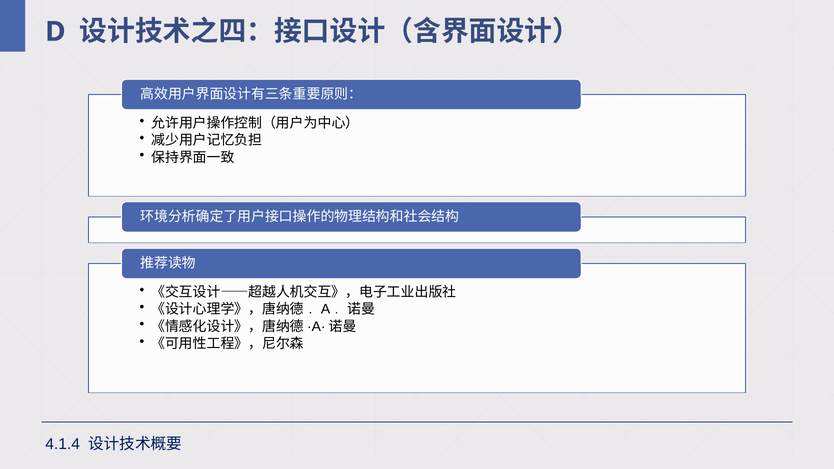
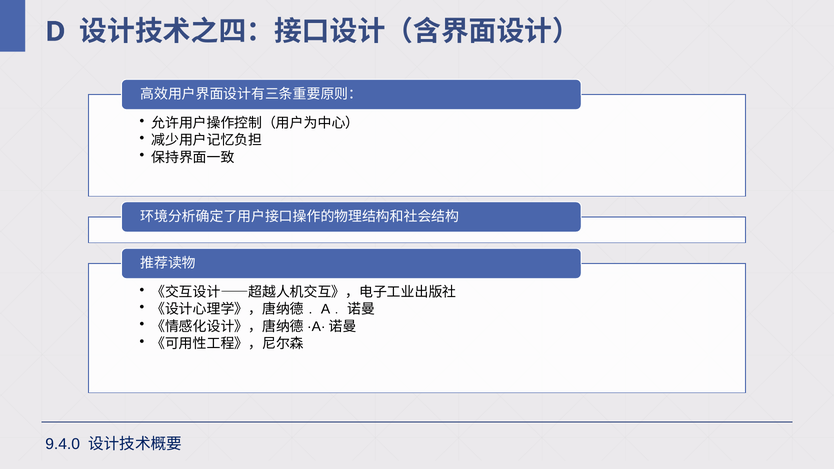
4.1.4: 4.1.4 -> 9.4.0
